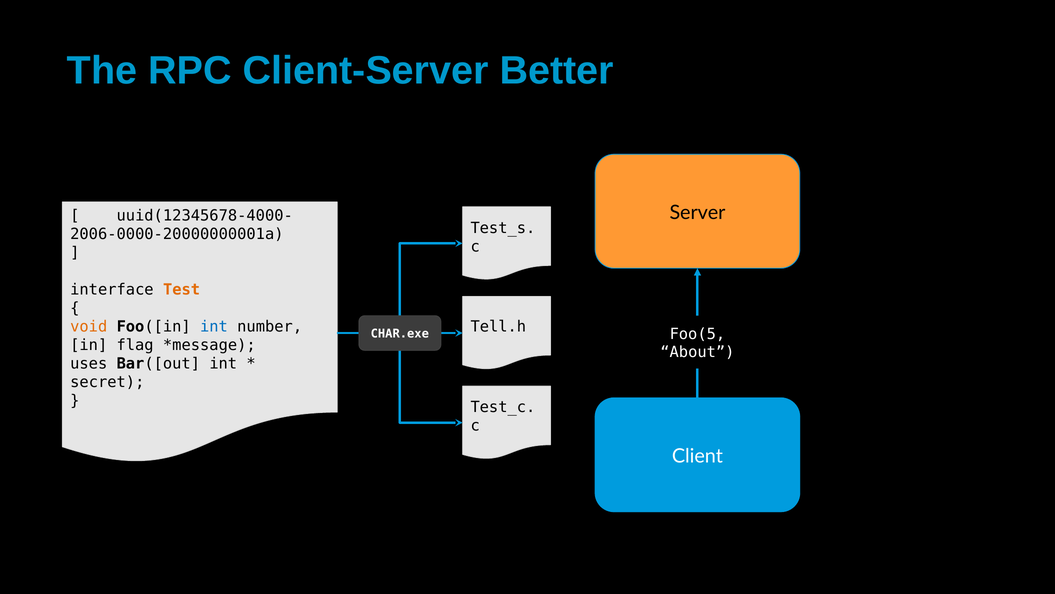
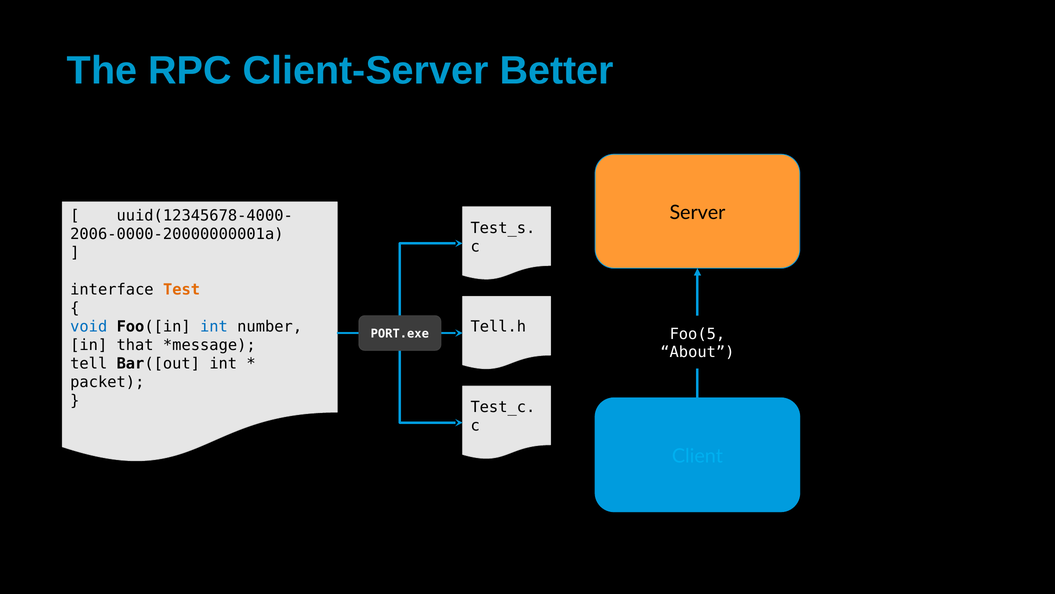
void colour: orange -> blue
CHAR.exe: CHAR.exe -> PORT.exe
flag: flag -> that
uses: uses -> tell
secret: secret -> packet
Client colour: white -> light blue
